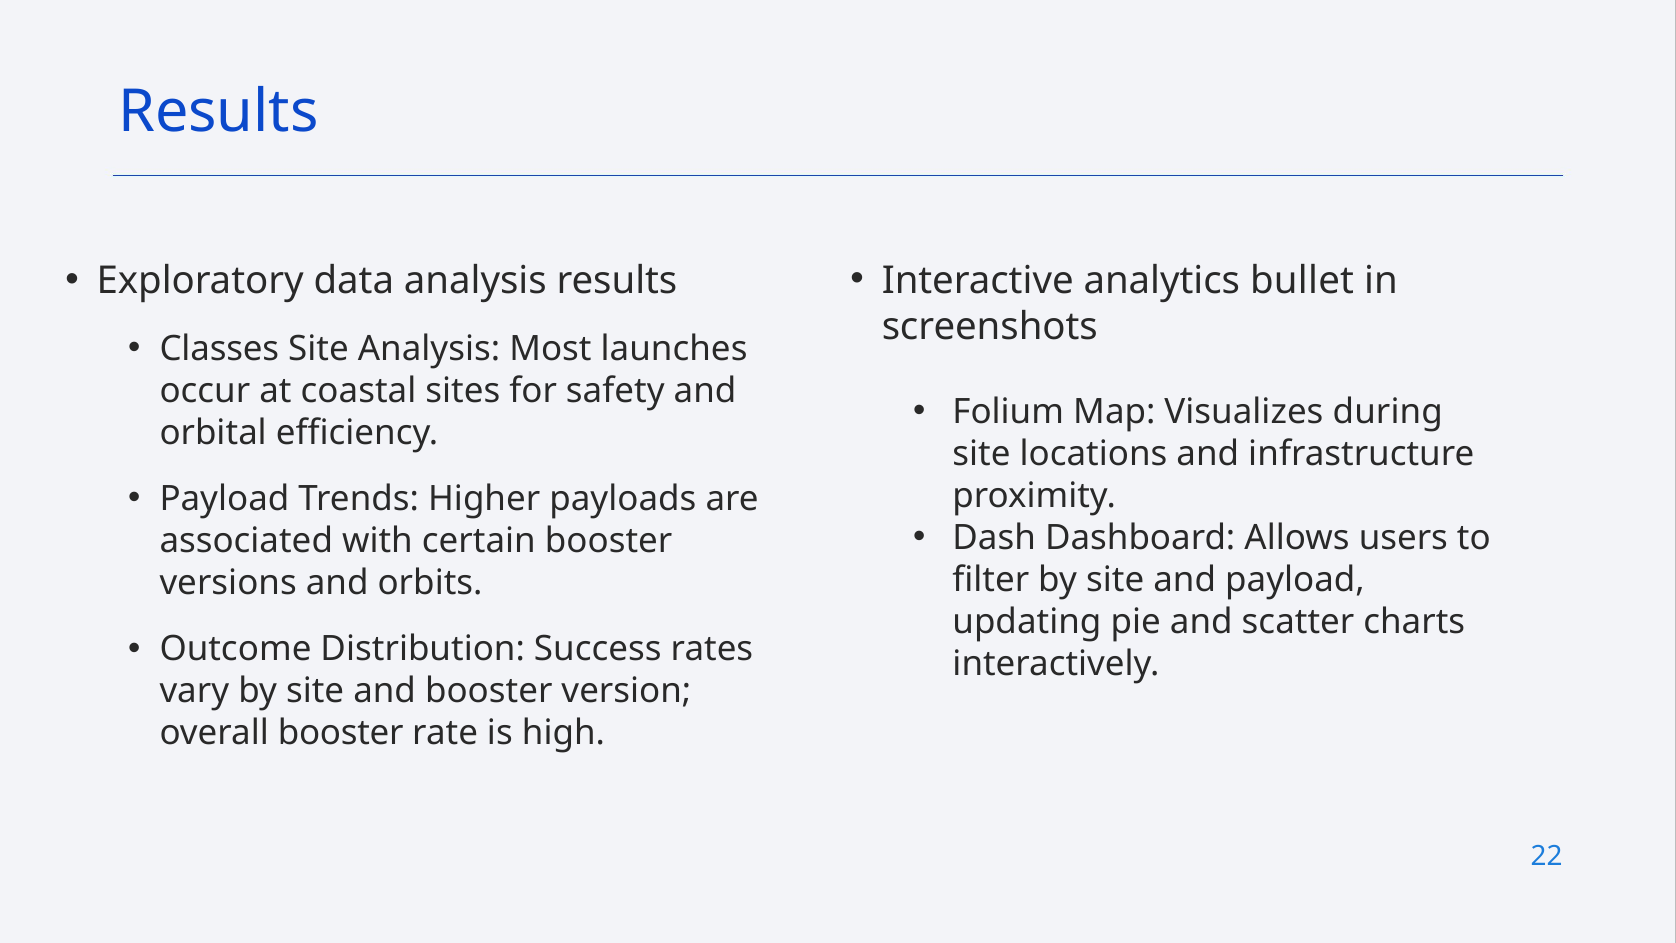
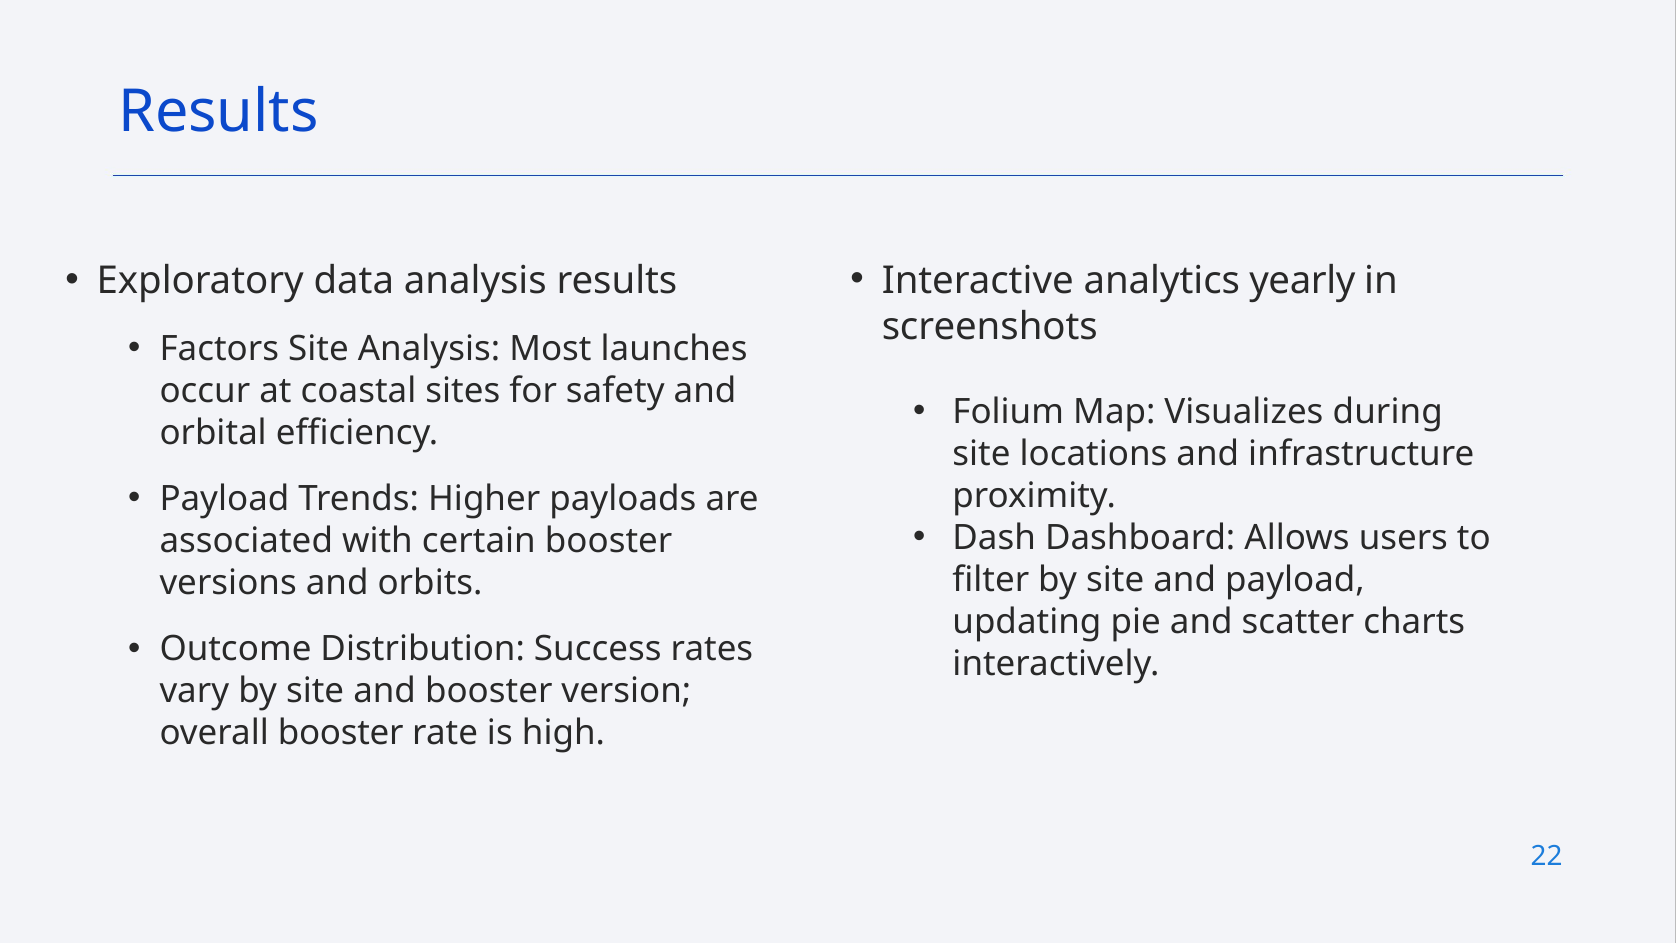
bullet: bullet -> yearly
Classes: Classes -> Factors
